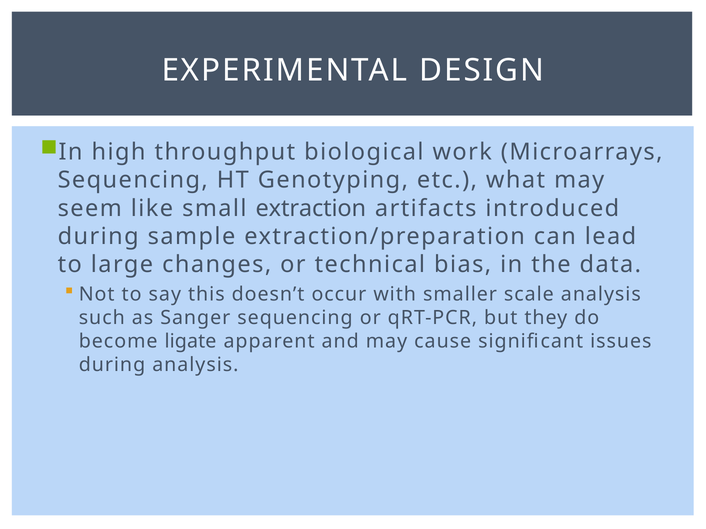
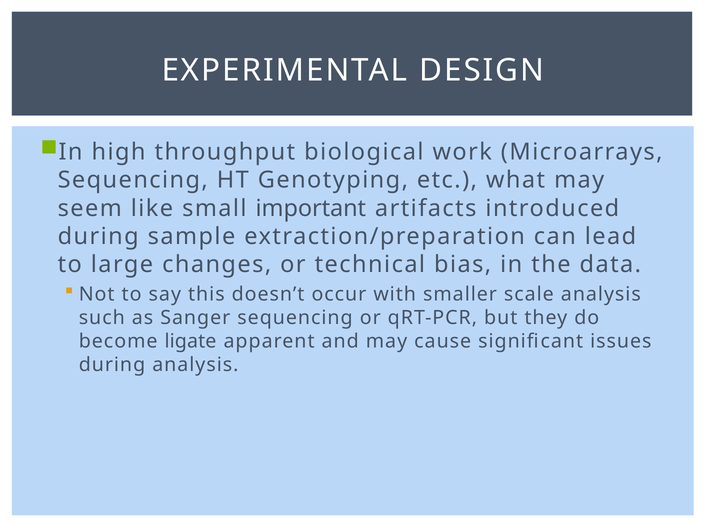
extraction: extraction -> important
